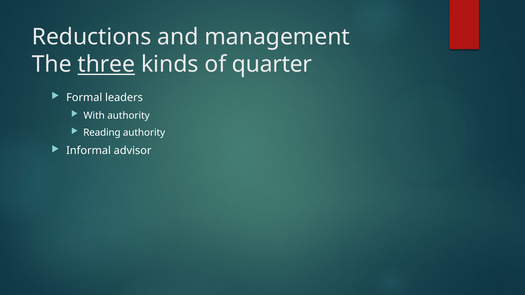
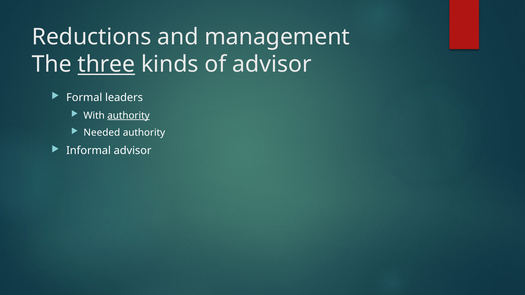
of quarter: quarter -> advisor
authority at (128, 116) underline: none -> present
Reading: Reading -> Needed
